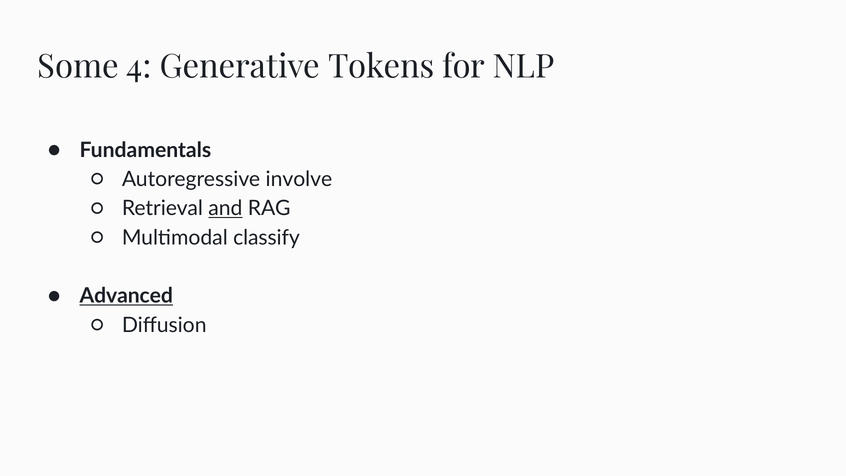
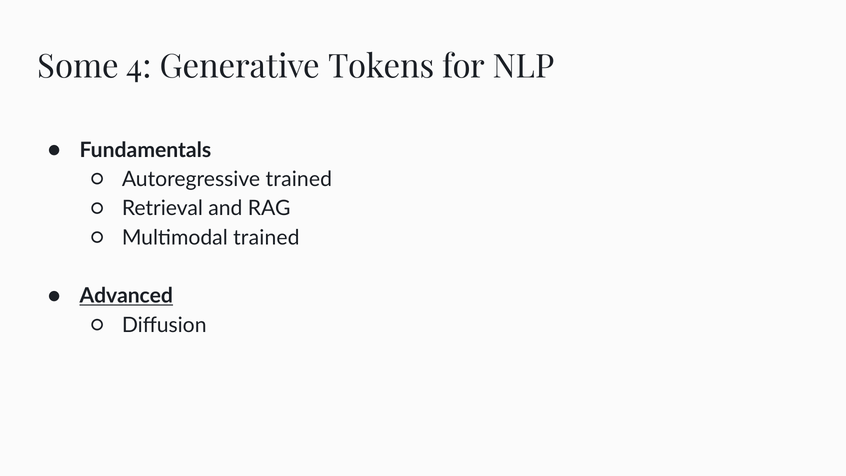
Autoregressive involve: involve -> trained
and underline: present -> none
Multimodal classify: classify -> trained
